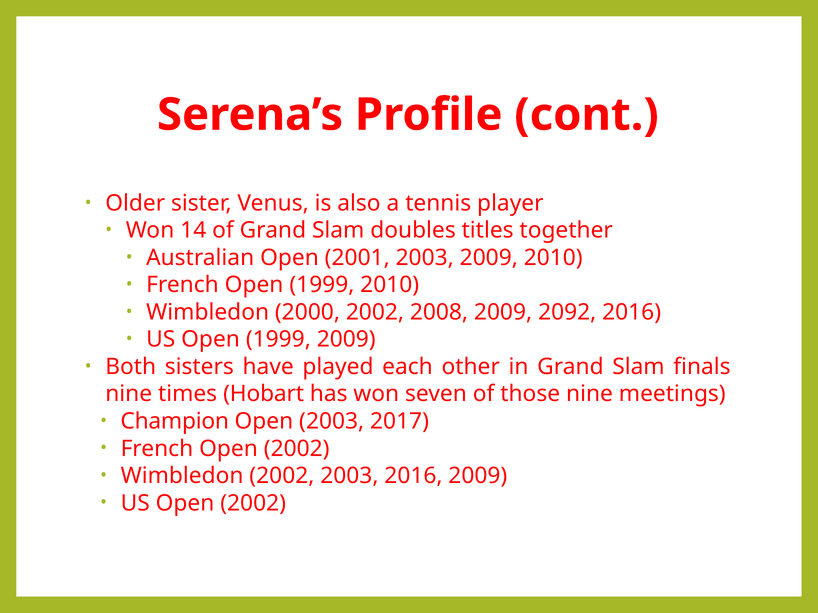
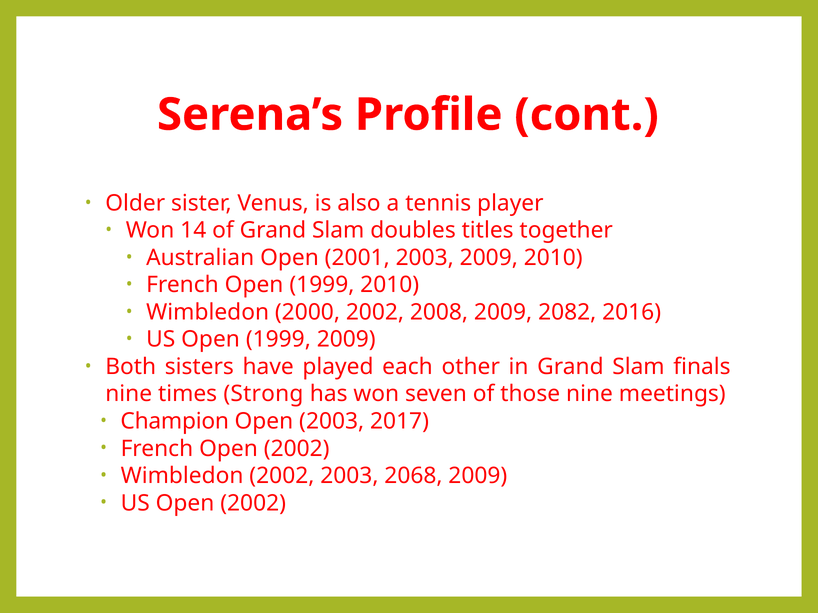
2092: 2092 -> 2082
Hobart: Hobart -> Strong
2003 2016: 2016 -> 2068
